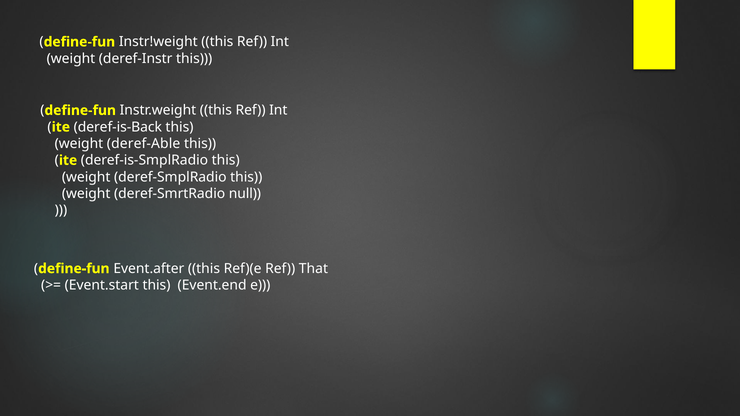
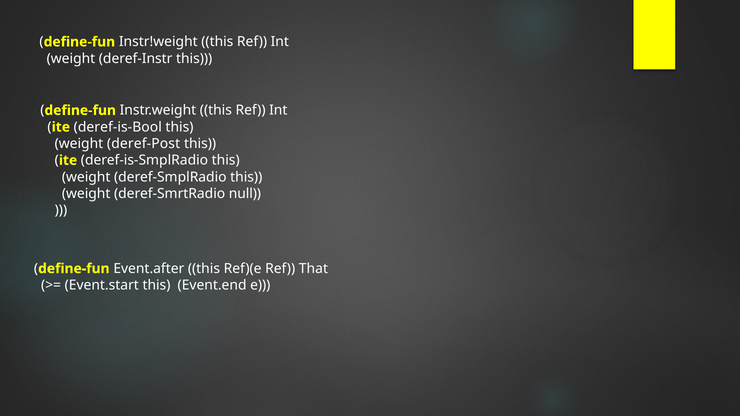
deref-is-Back: deref-is-Back -> deref-is-Bool
deref-Able: deref-Able -> deref-Post
